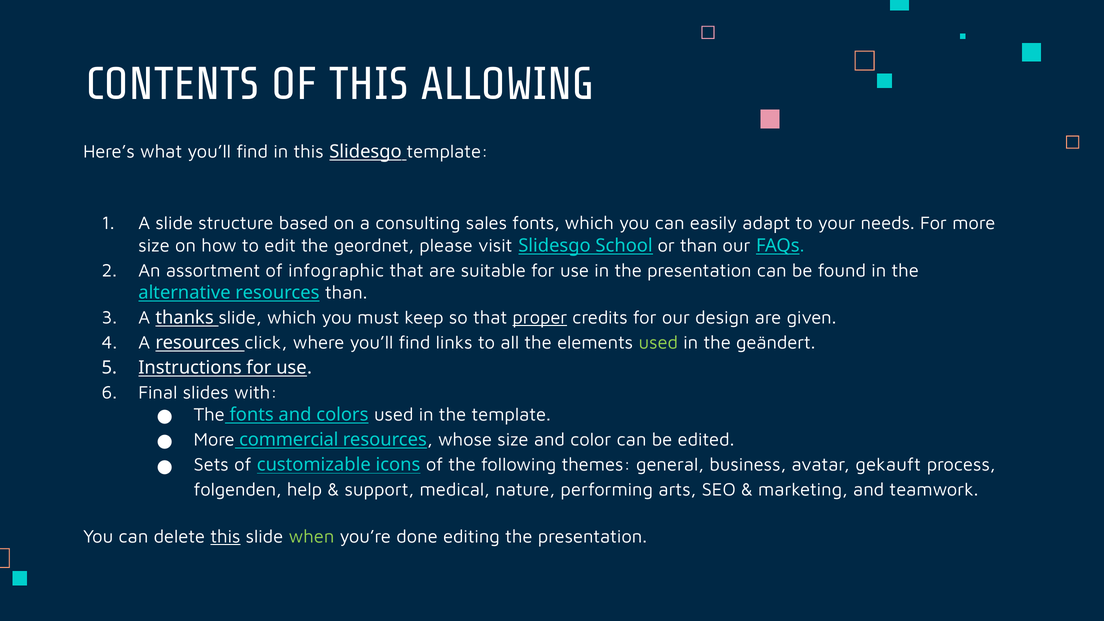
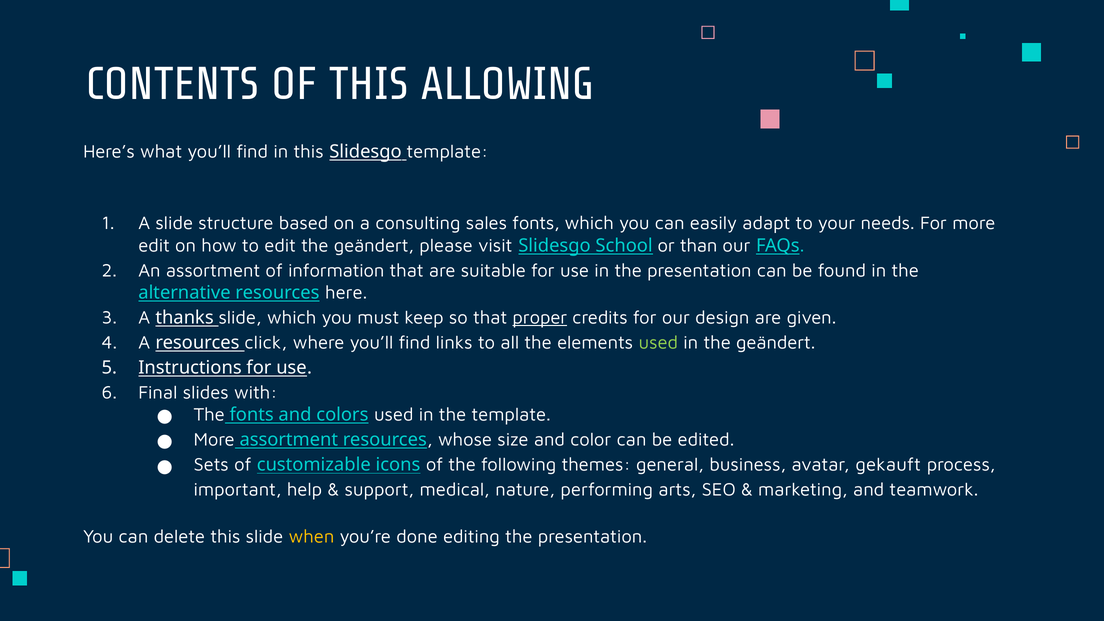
size at (154, 245): size -> edit
edit the geordnet: geordnet -> geändert
infographic: infographic -> information
resources than: than -> here
More commercial: commercial -> assortment
folgenden: folgenden -> important
this at (225, 537) underline: present -> none
when colour: light green -> yellow
